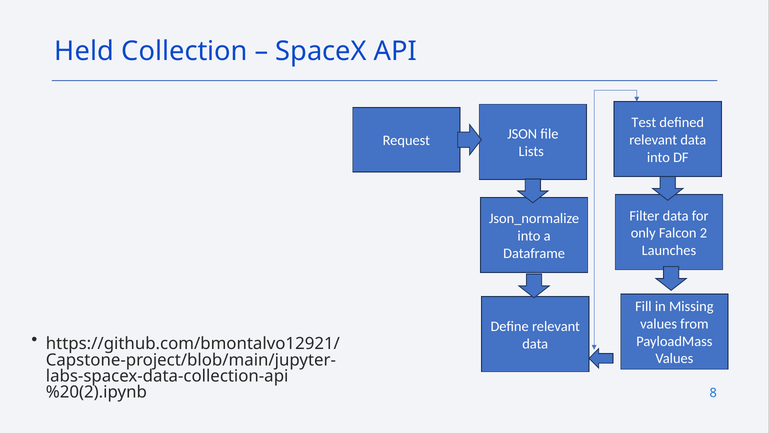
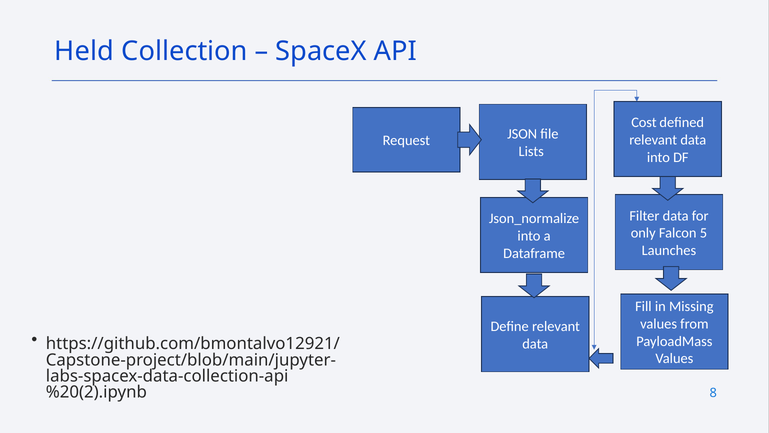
Test: Test -> Cost
2: 2 -> 5
